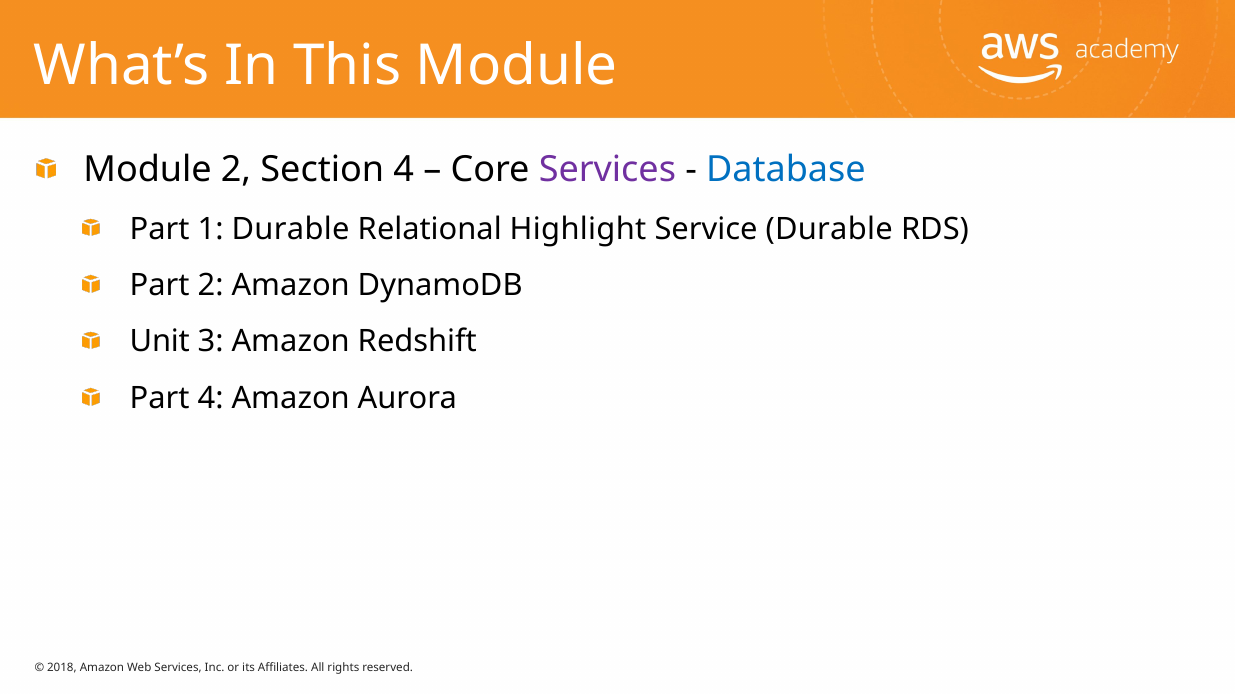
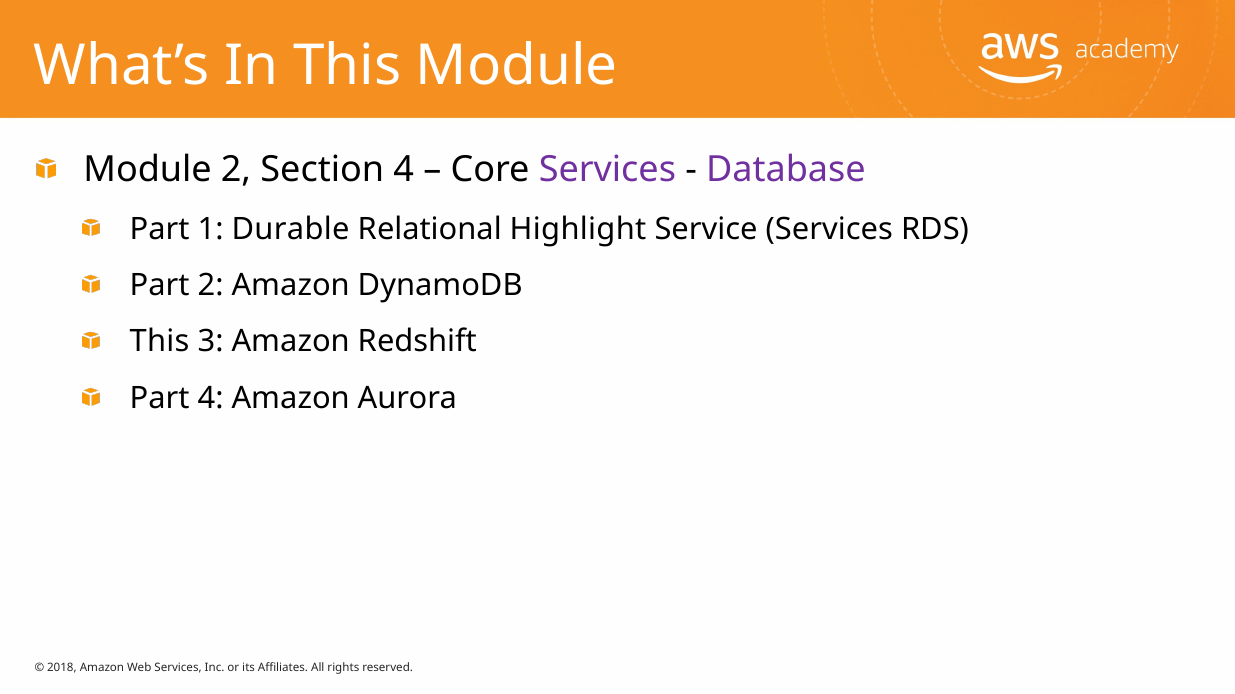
Database colour: blue -> purple
Service Durable: Durable -> Services
Unit at (160, 342): Unit -> This
